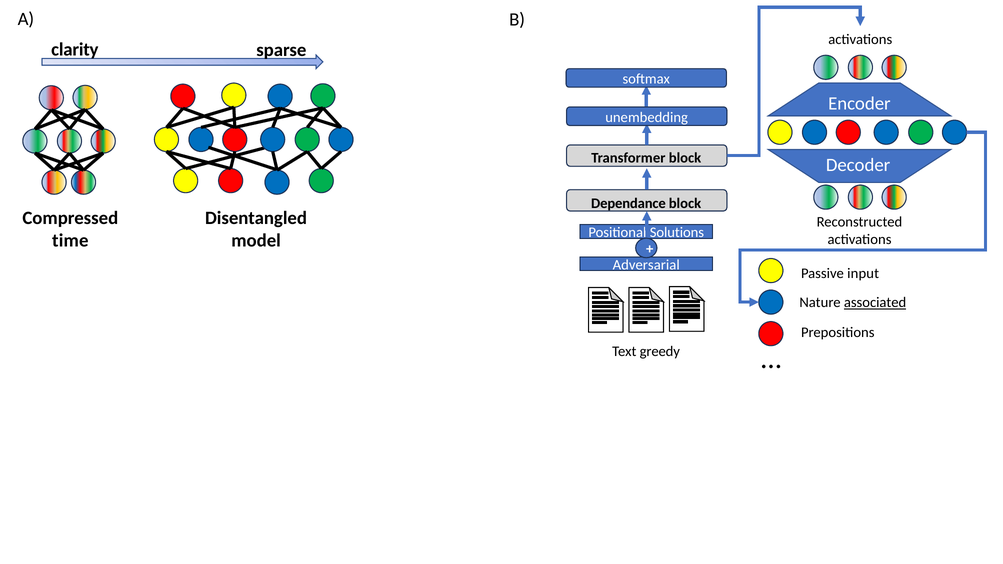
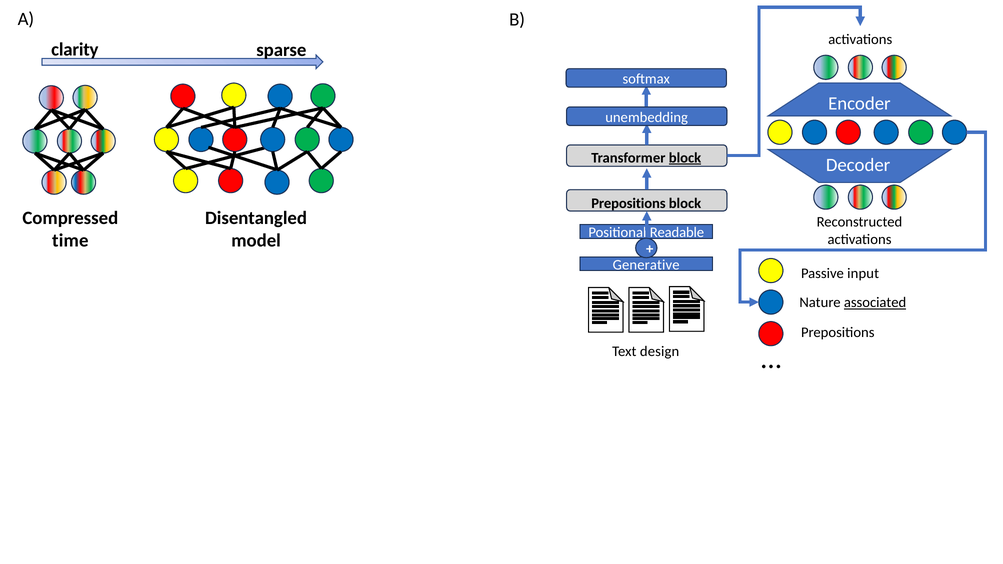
block at (685, 158) underline: none -> present
Dependance at (628, 203): Dependance -> Prepositions
Solutions: Solutions -> Readable
Adversarial: Adversarial -> Generative
greedy: greedy -> design
